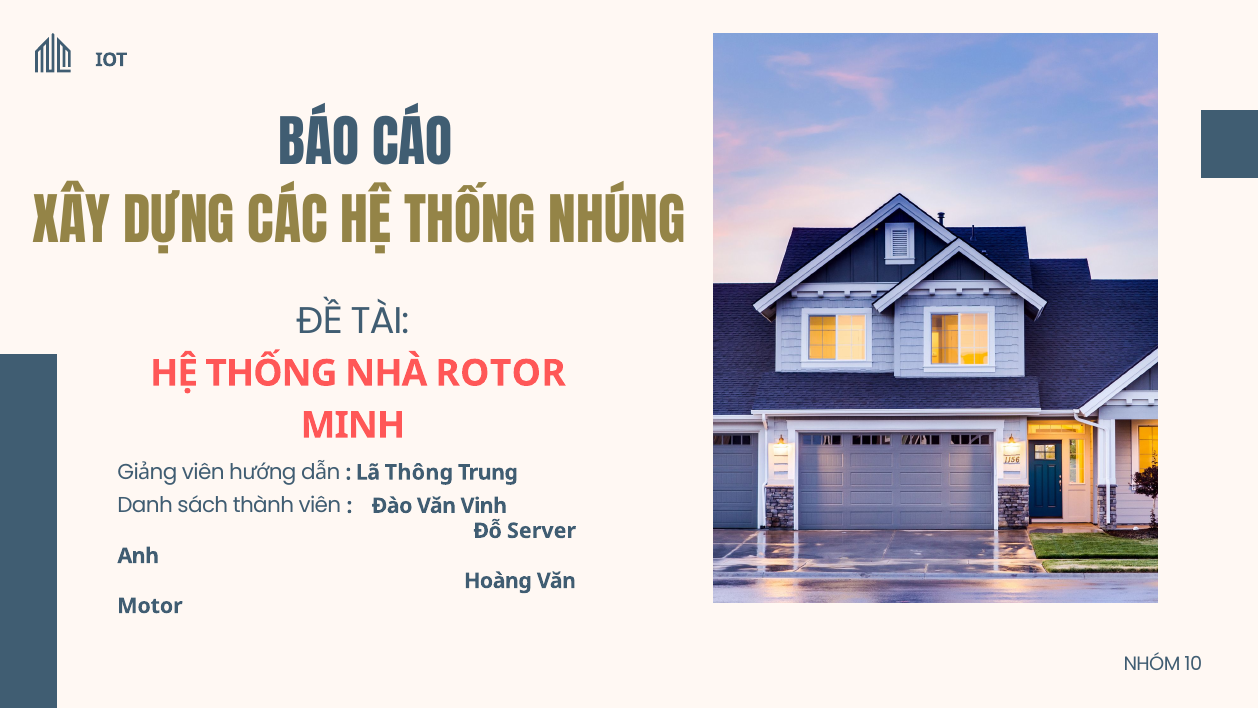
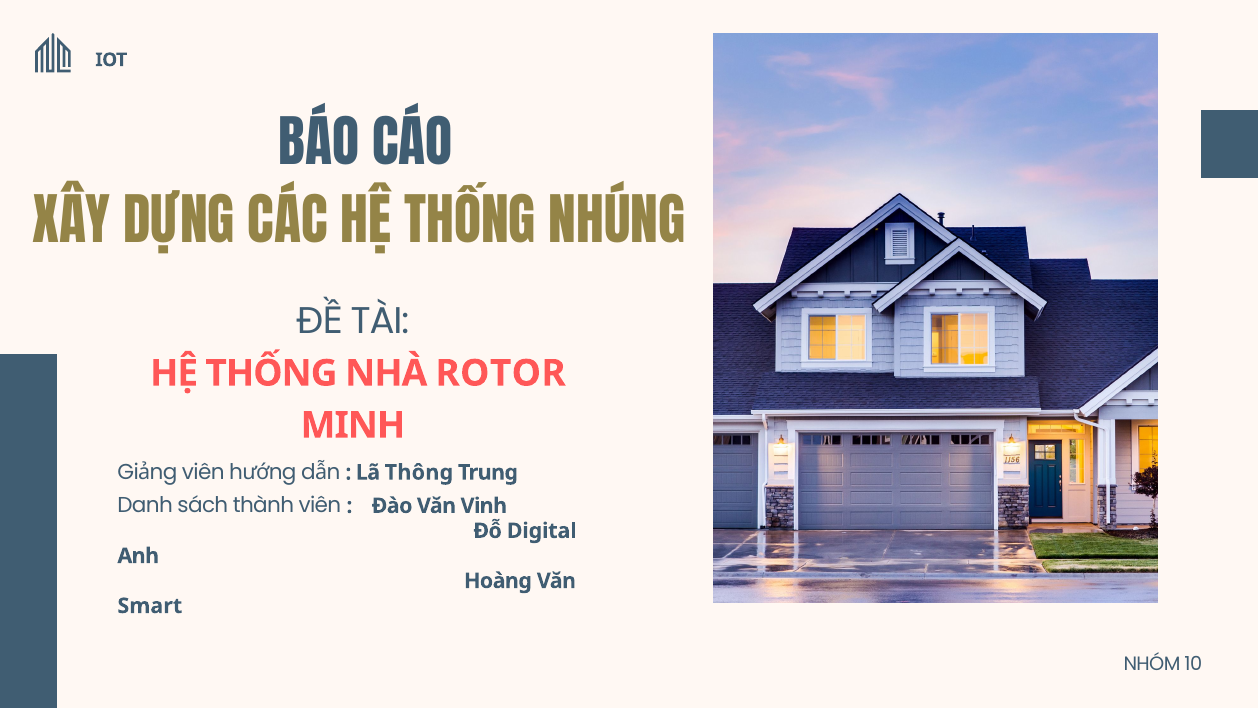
Server: Server -> Digital
Motor: Motor -> Smart
